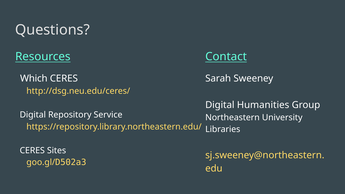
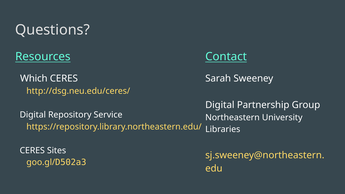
Humanities: Humanities -> Partnership
